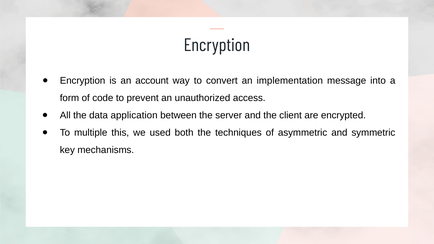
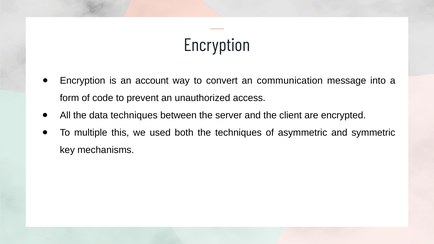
implementation: implementation -> communication
data application: application -> techniques
